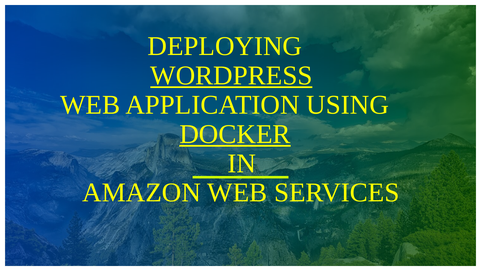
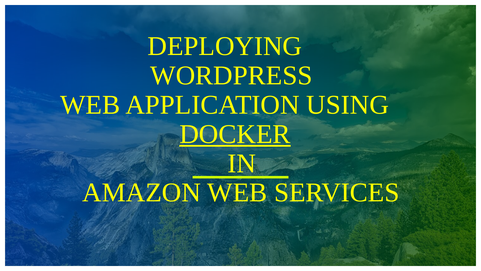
WORDPRESS underline: present -> none
